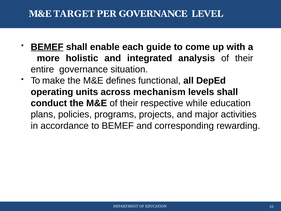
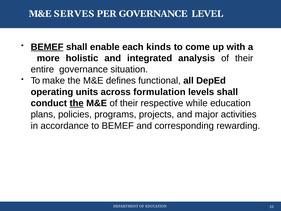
TARGET: TARGET -> SERVES
guide: guide -> kinds
mechanism: mechanism -> formulation
the at (77, 103) underline: none -> present
